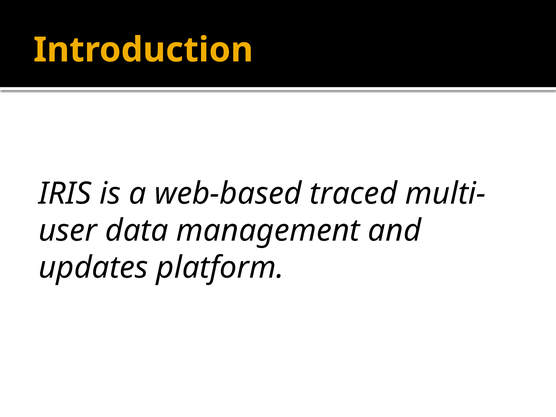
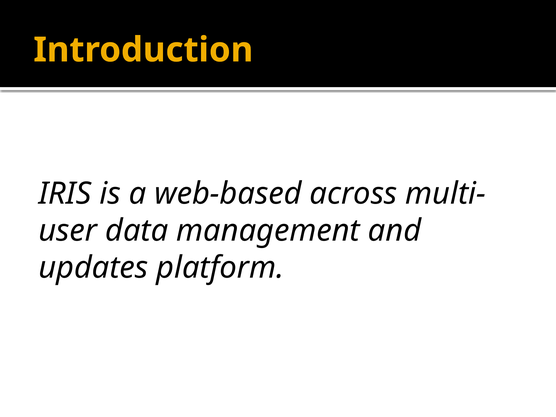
traced: traced -> across
